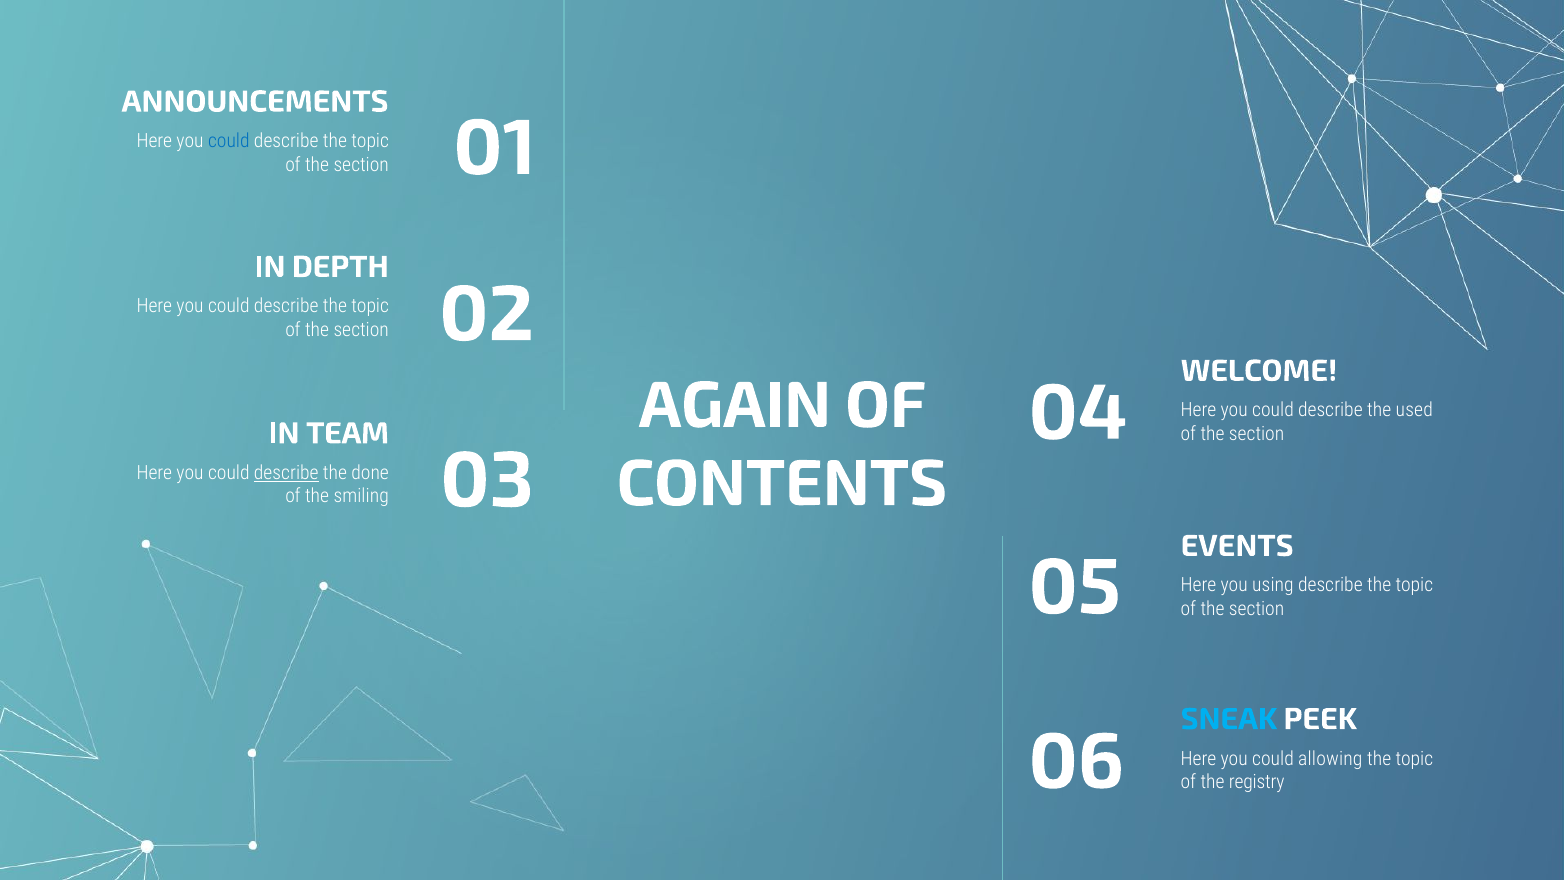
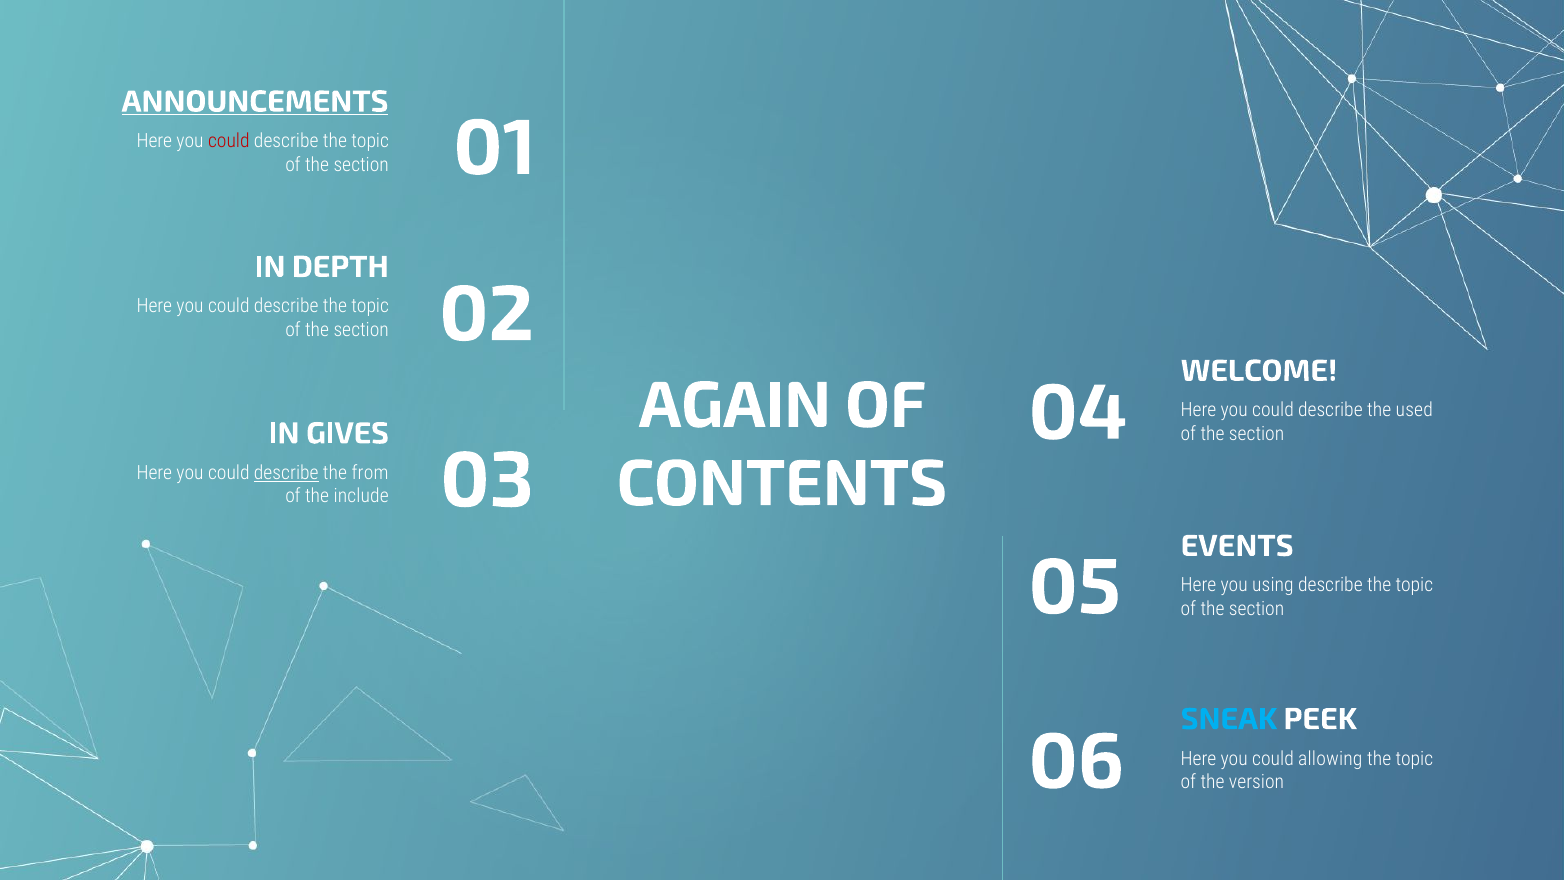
ANNOUNCEMENTS underline: none -> present
could at (229, 141) colour: blue -> red
TEAM: TEAM -> GIVES
done: done -> from
smiling: smiling -> include
registry: registry -> version
